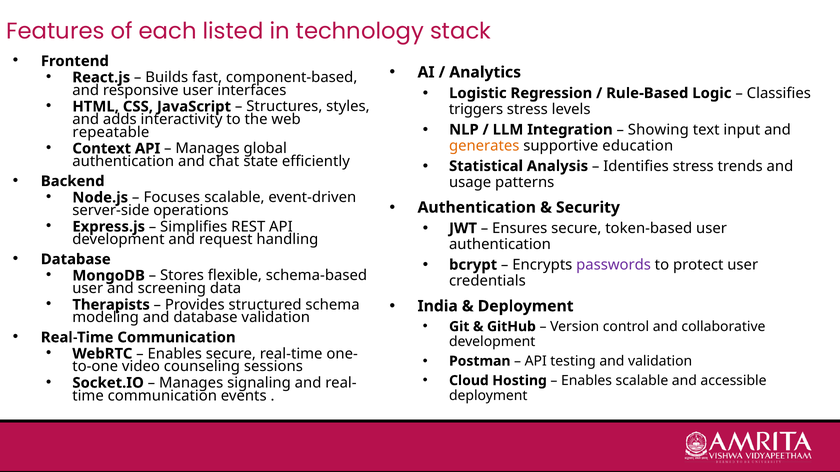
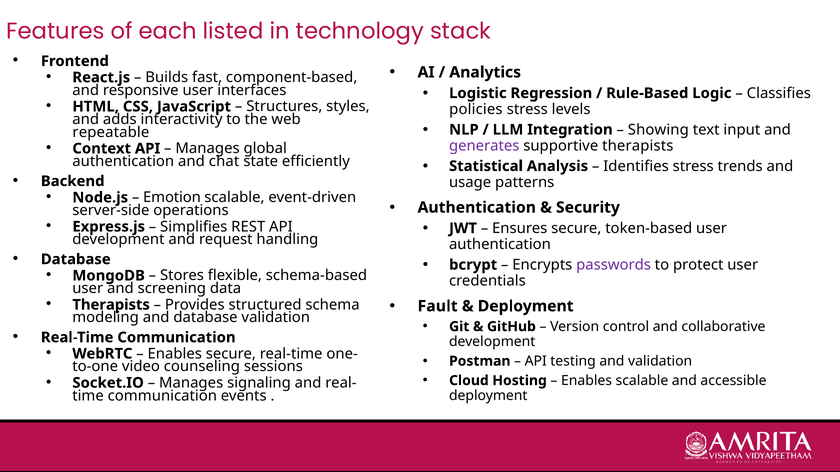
triggers: triggers -> policies
generates colour: orange -> purple
supportive education: education -> therapists
Focuses: Focuses -> Emotion
India: India -> Fault
